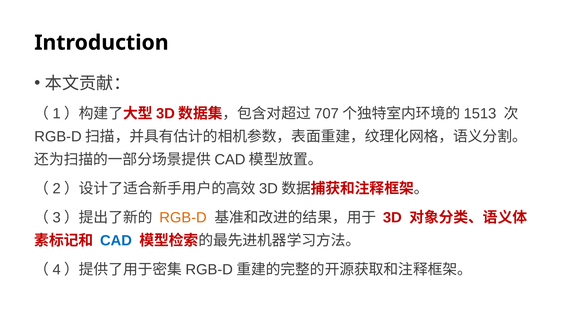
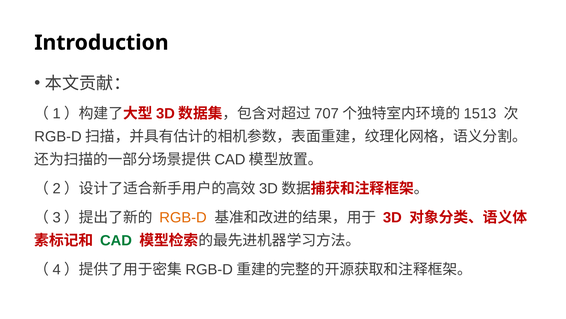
CAD colour: blue -> green
